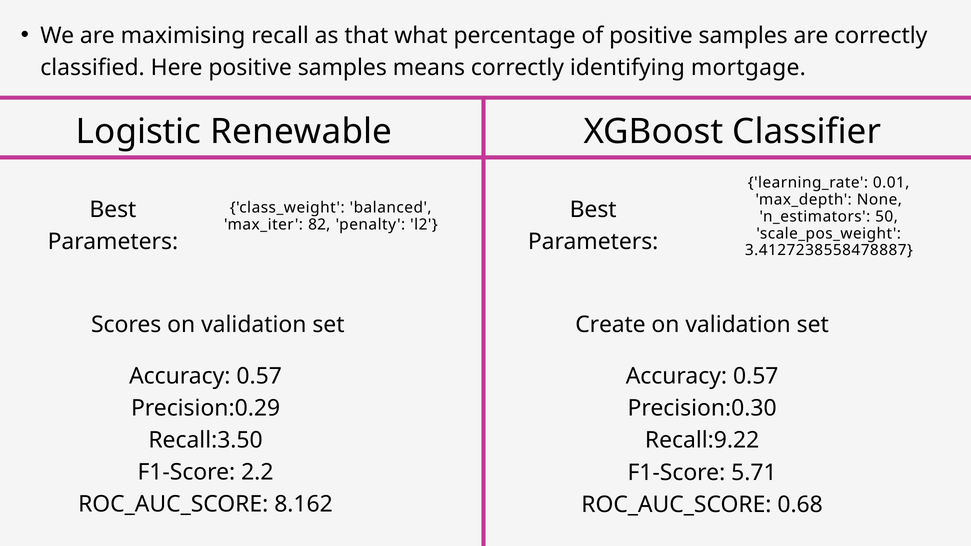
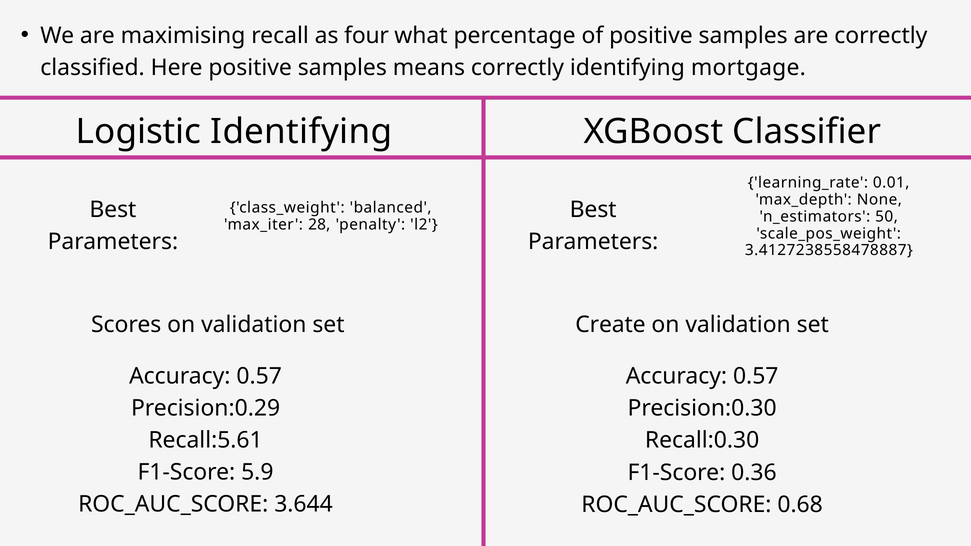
that: that -> four
Logistic Renewable: Renewable -> Identifying
82: 82 -> 28
Recall:3.50: Recall:3.50 -> Recall:5.61
Recall:9.22: Recall:9.22 -> Recall:0.30
2.2: 2.2 -> 5.9
5.71: 5.71 -> 0.36
8.162: 8.162 -> 3.644
